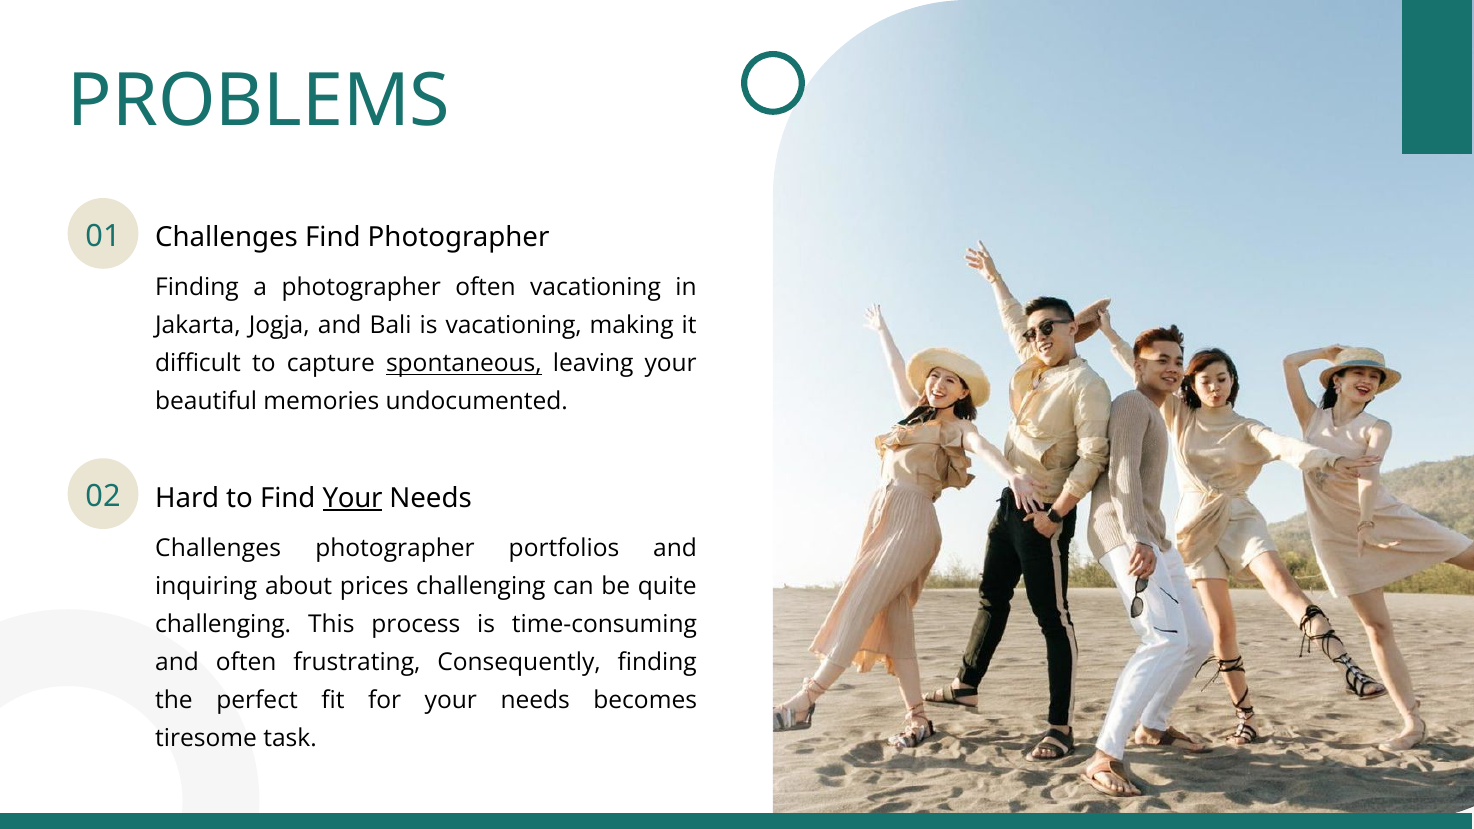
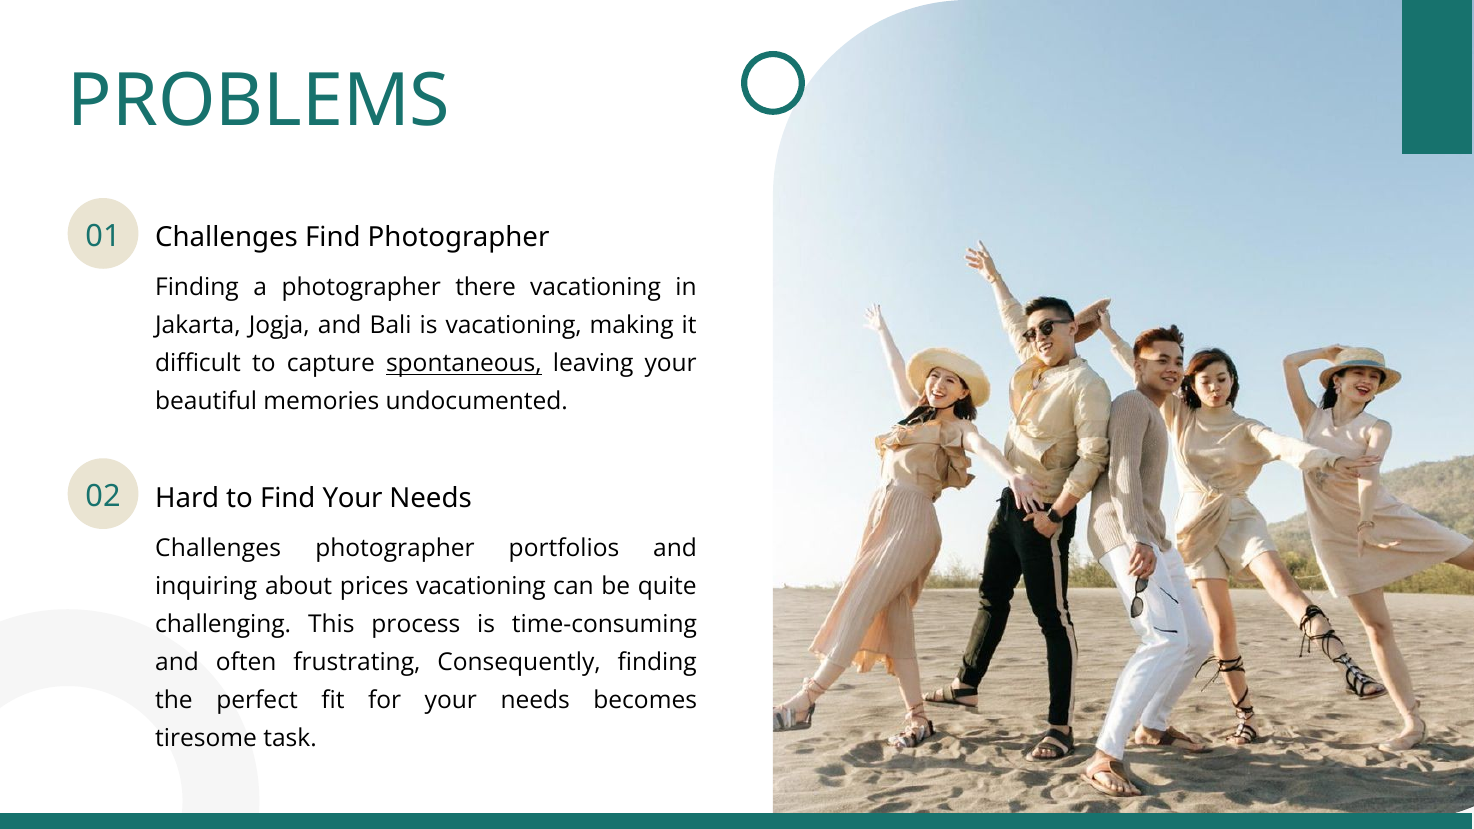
photographer often: often -> there
Your at (353, 498) underline: present -> none
prices challenging: challenging -> vacationing
